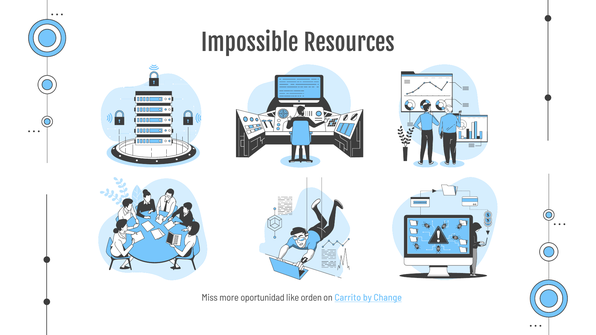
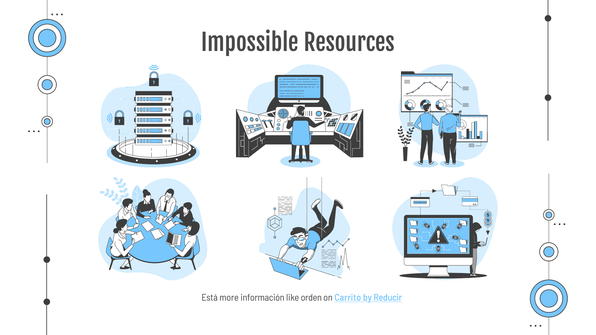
Miss: Miss -> Está
oportunidad: oportunidad -> información
Change: Change -> Reducir
